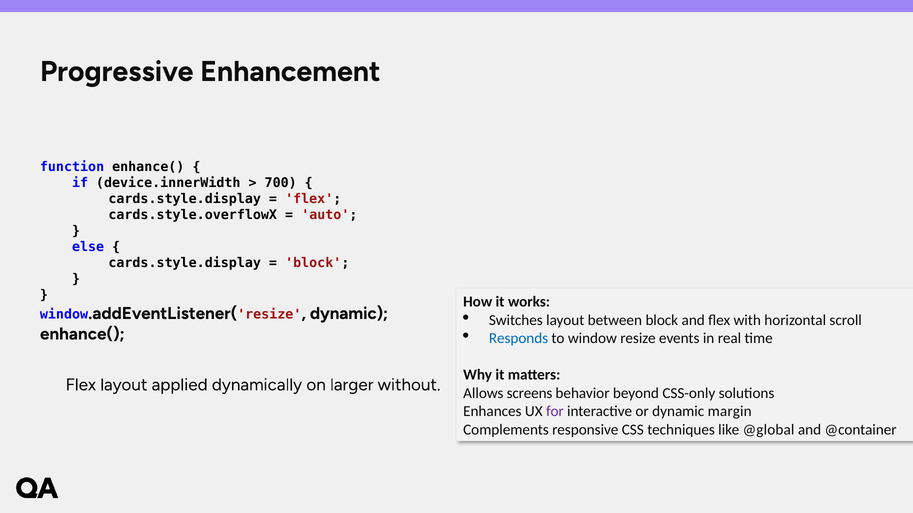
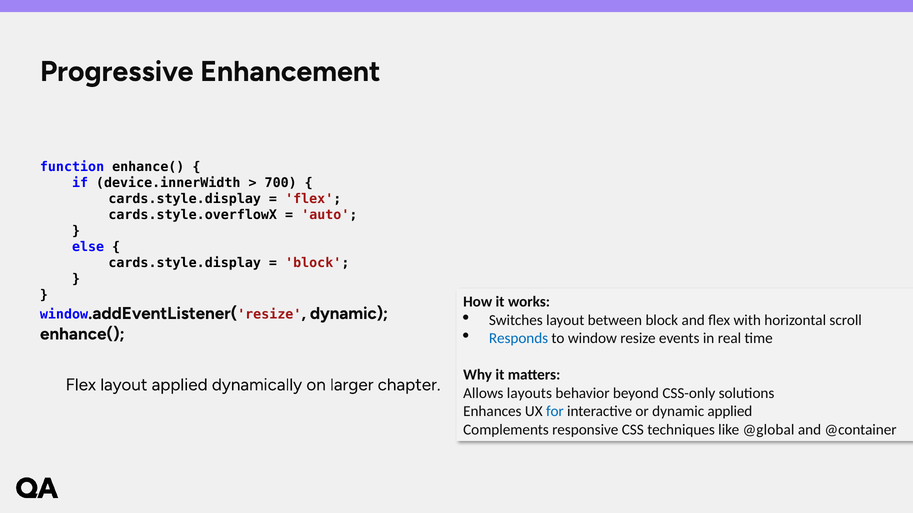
without: without -> chapter
screens: screens -> layouts
for colour: purple -> blue
dynamic margin: margin -> applied
